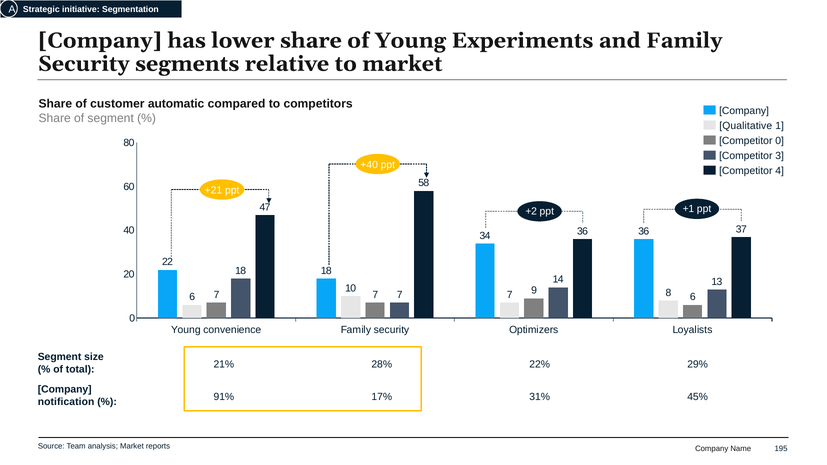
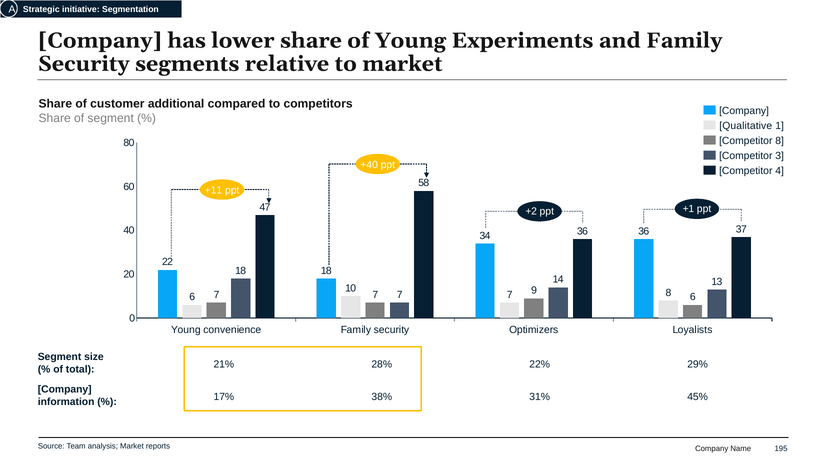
automatic: automatic -> additional
Competitor 0: 0 -> 8
+21: +21 -> +11
91%: 91% -> 17%
17%: 17% -> 38%
notification: notification -> information
